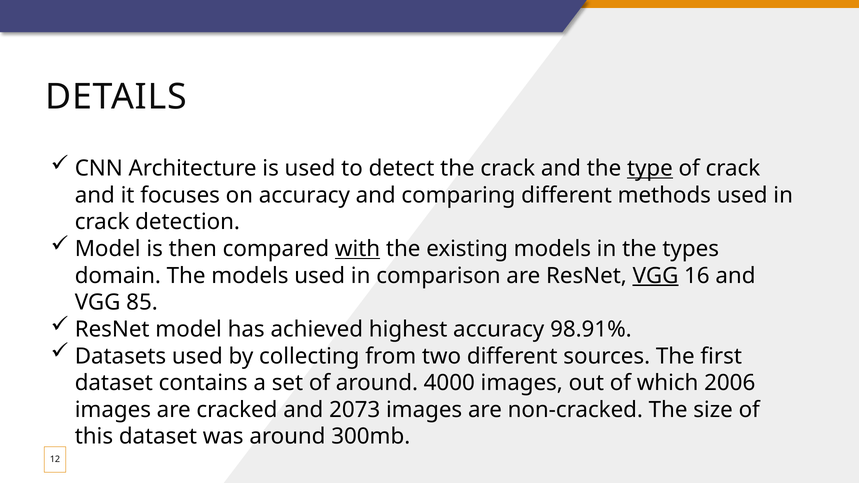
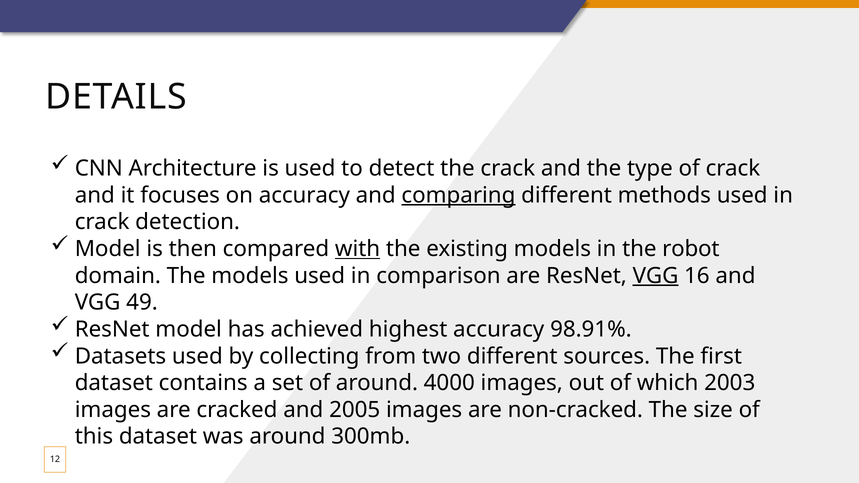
type underline: present -> none
comparing underline: none -> present
types: types -> robot
85: 85 -> 49
2006: 2006 -> 2003
2073: 2073 -> 2005
